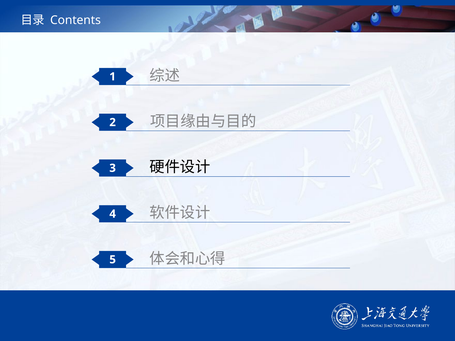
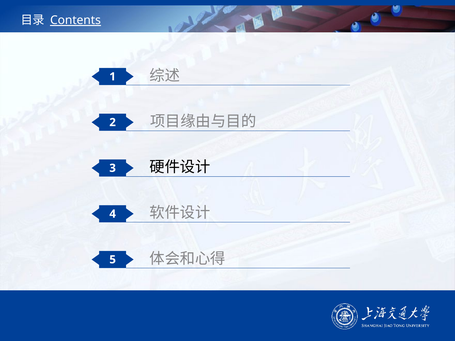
Contents underline: none -> present
